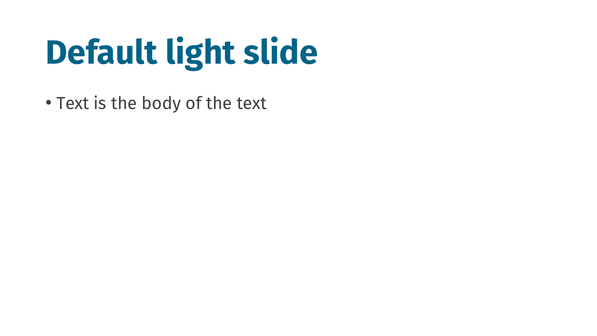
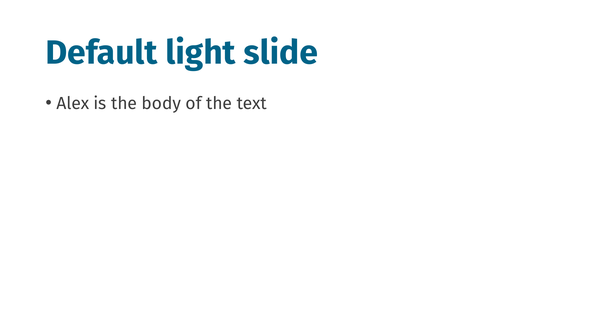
Text at (73, 103): Text -> Alex
